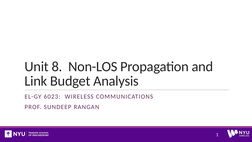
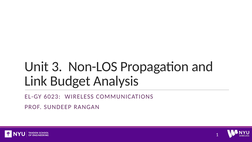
8: 8 -> 3
